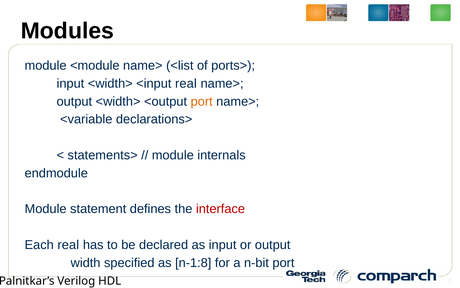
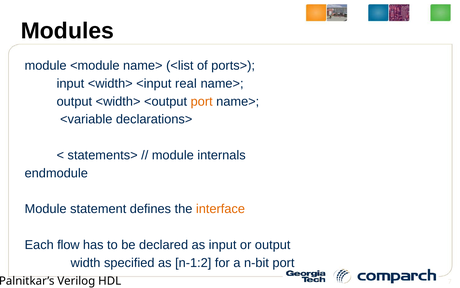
interface colour: red -> orange
Each real: real -> flow
n-1:8: n-1:8 -> n-1:2
